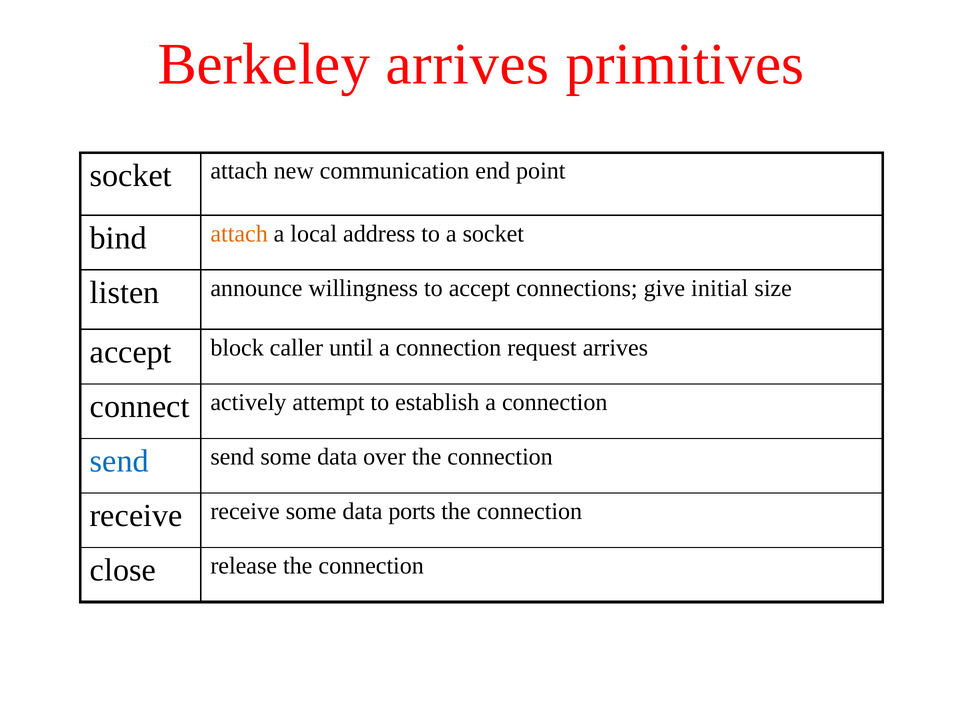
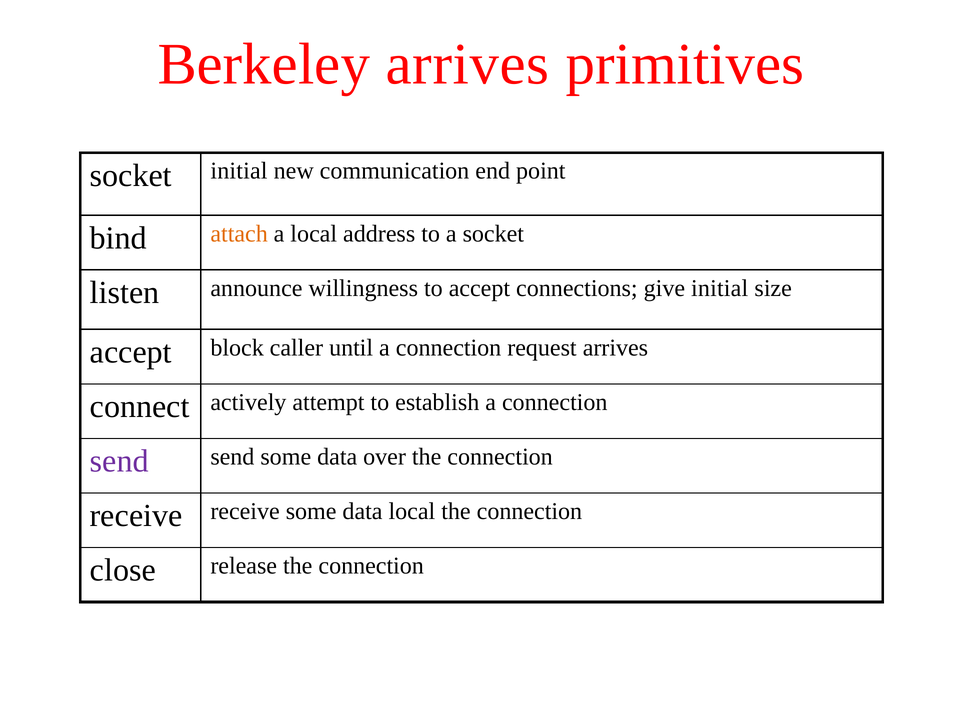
socket attach: attach -> initial
send at (119, 461) colour: blue -> purple
data ports: ports -> local
